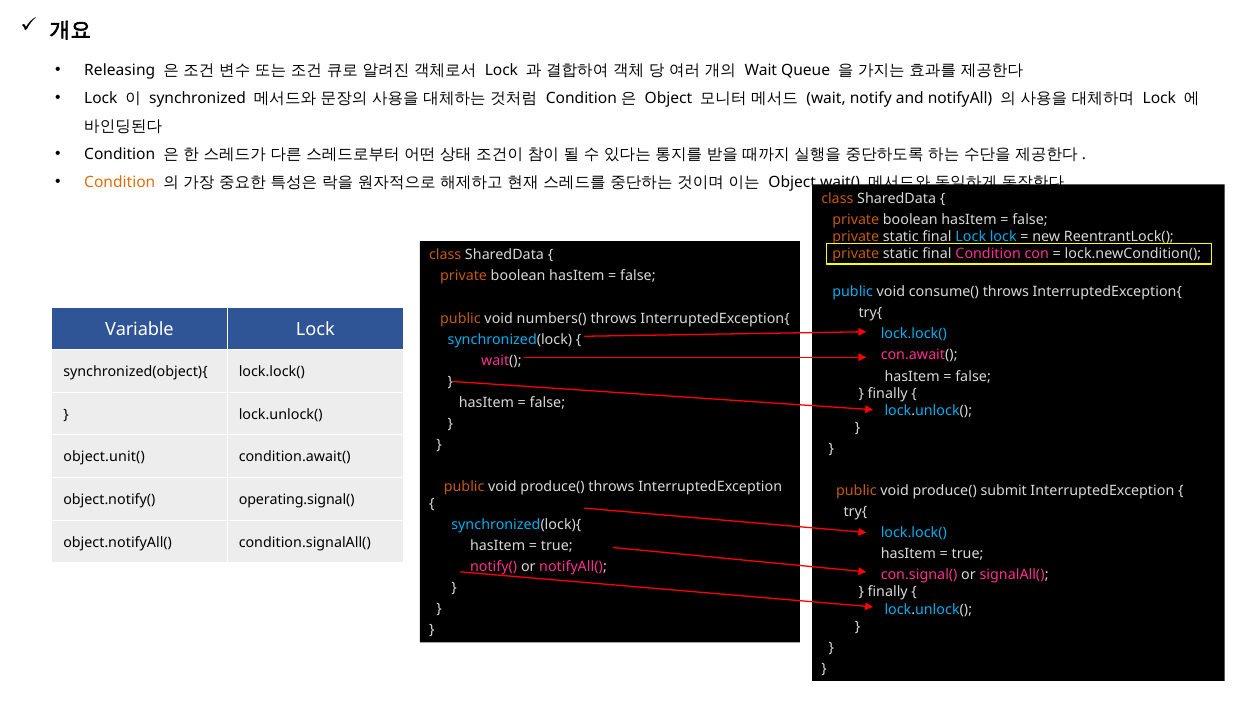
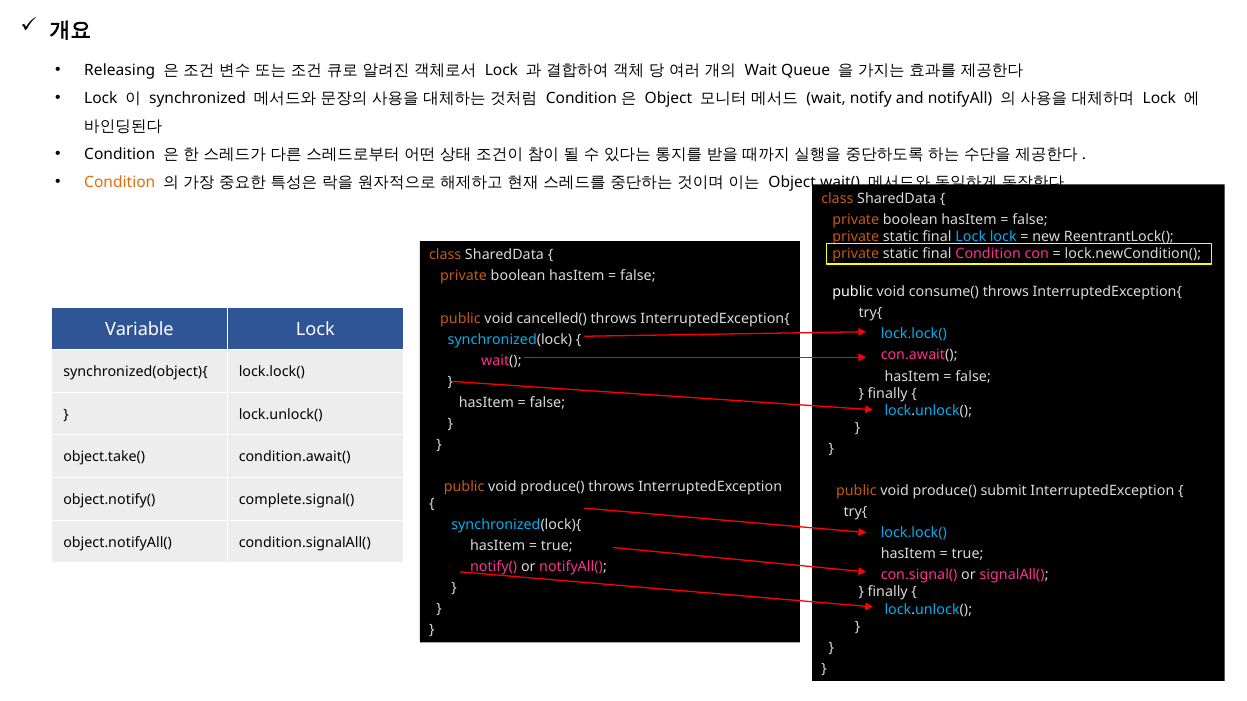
public at (853, 292) colour: light blue -> white
numbers(: numbers( -> cancelled(
object.unit(: object.unit( -> object.take(
operating.signal(: operating.signal( -> complete.signal(
